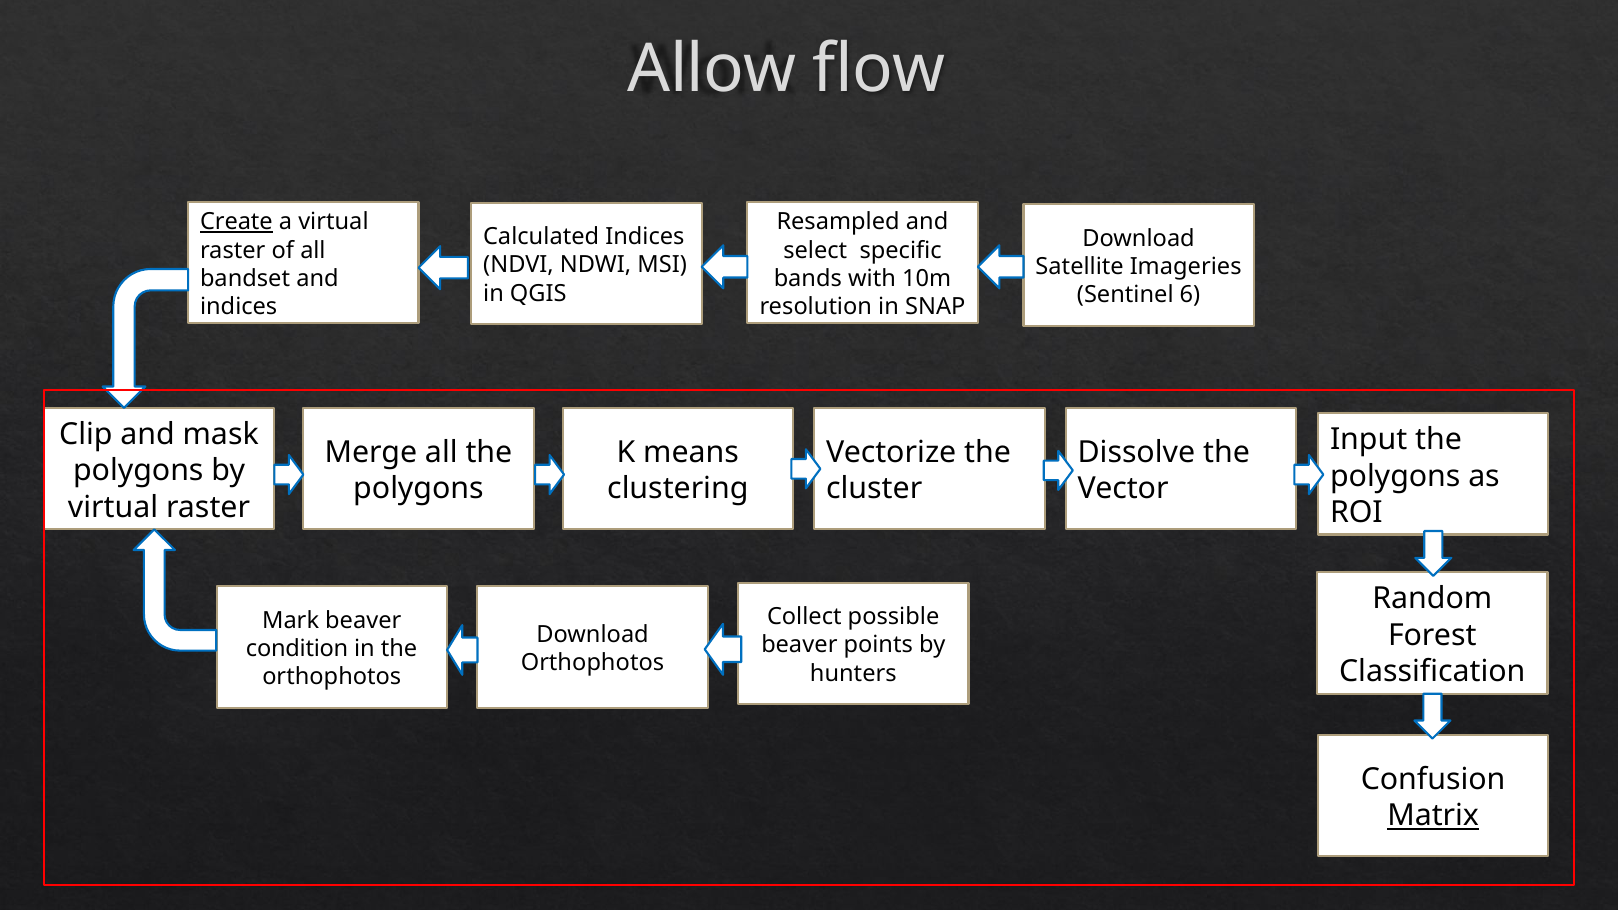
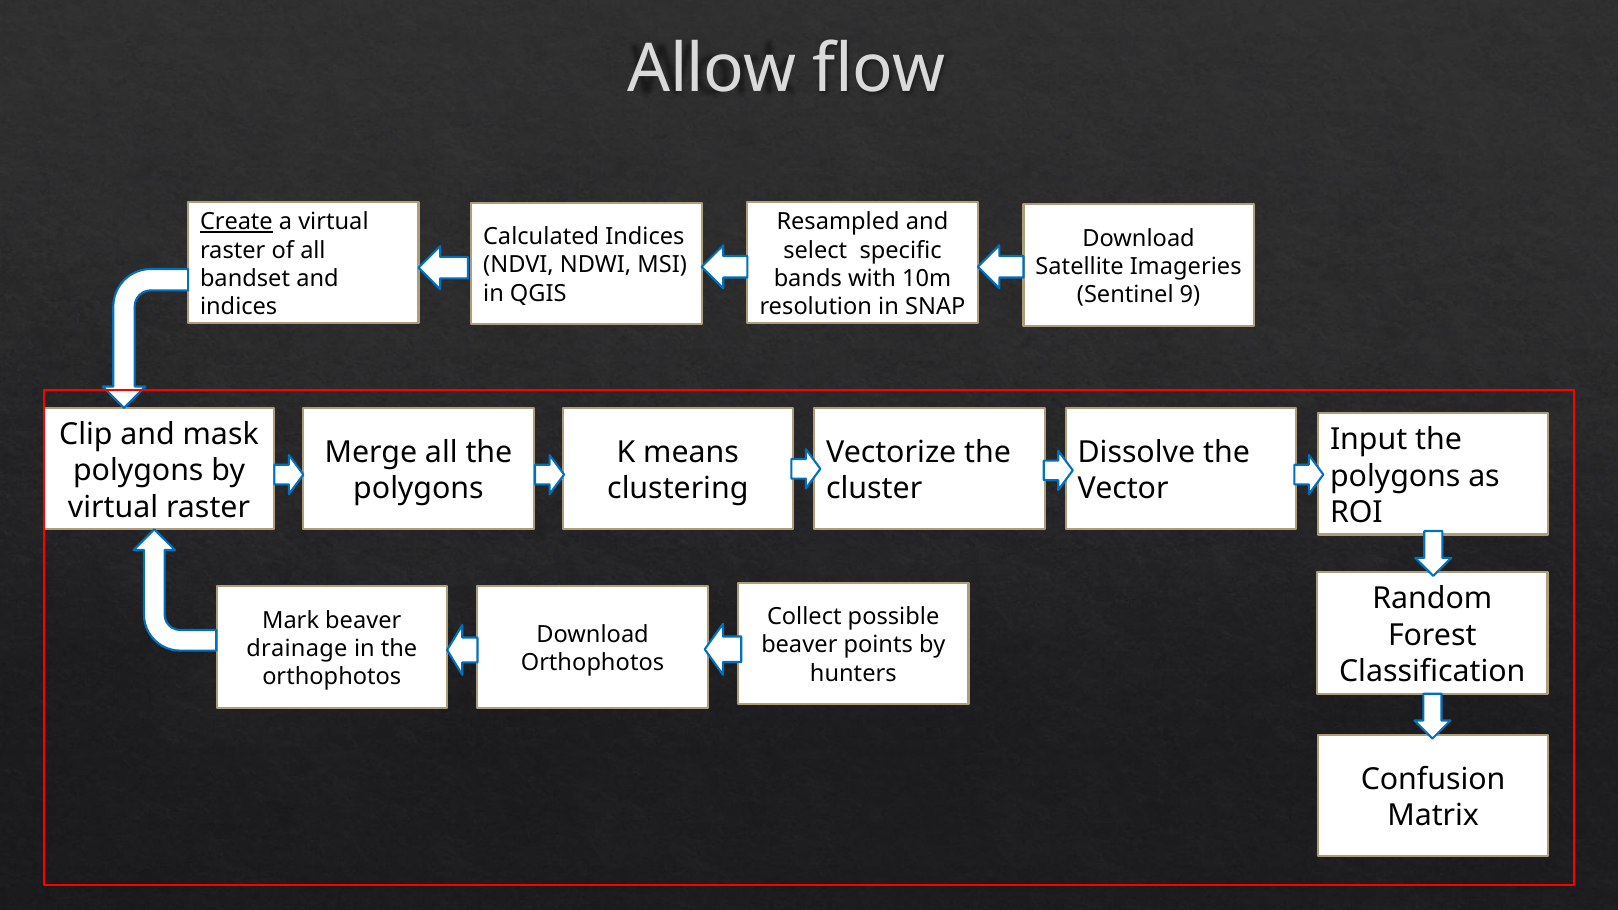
6: 6 -> 9
condition: condition -> drainage
Matrix underline: present -> none
